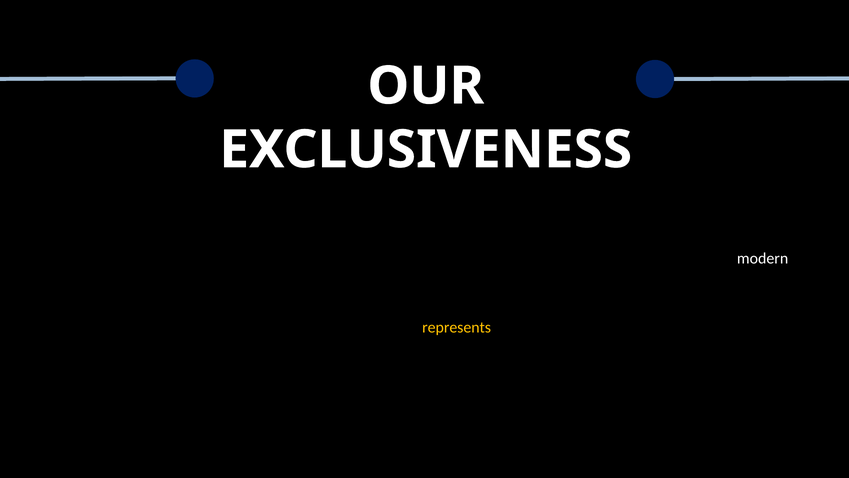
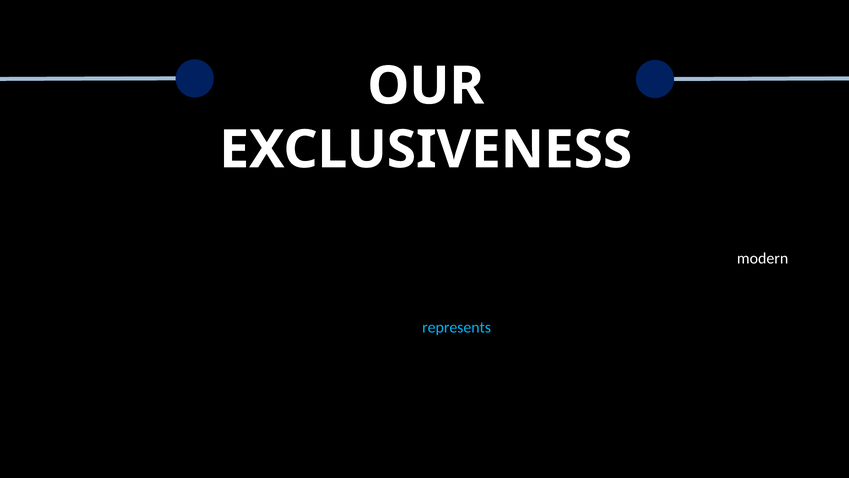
represents colour: yellow -> light blue
